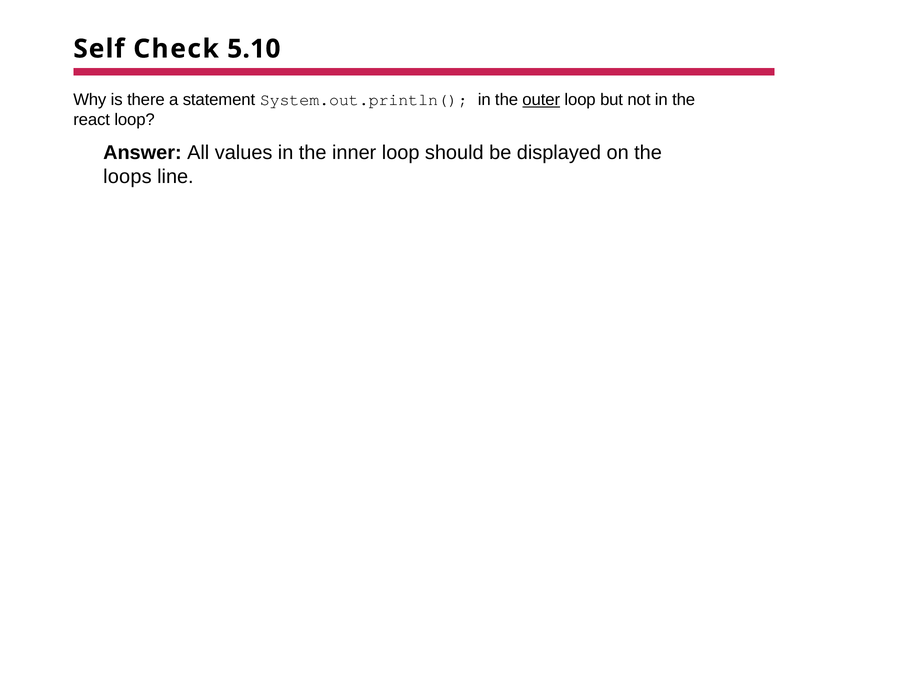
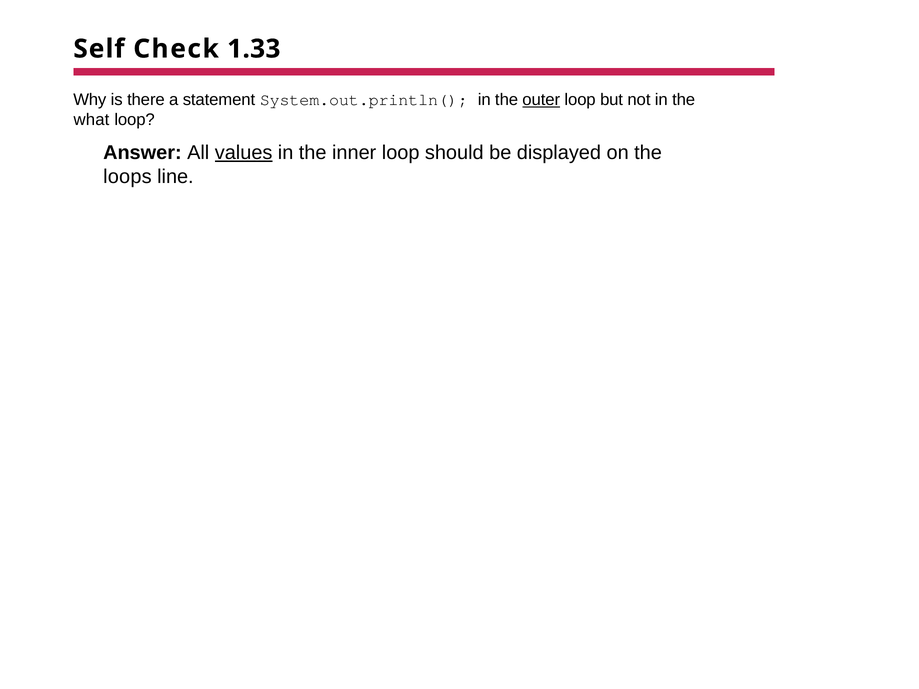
5.10: 5.10 -> 1.33
react: react -> what
values underline: none -> present
